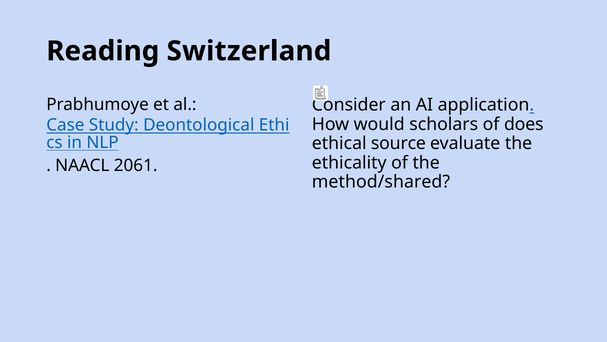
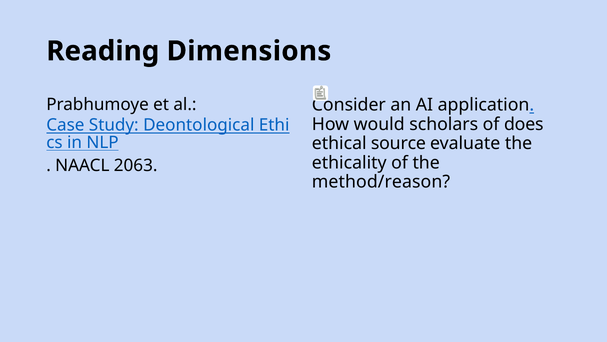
Switzerland: Switzerland -> Dimensions
2061: 2061 -> 2063
method/shared: method/shared -> method/reason
